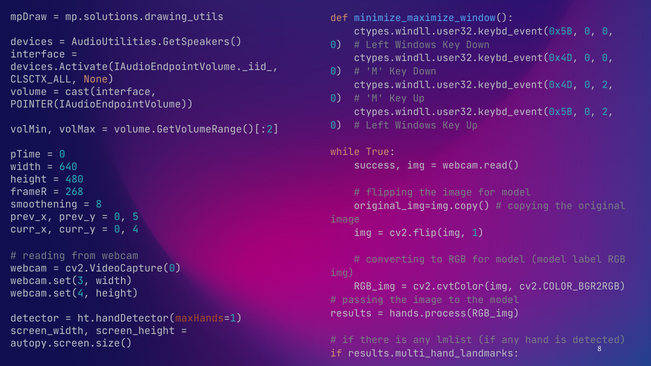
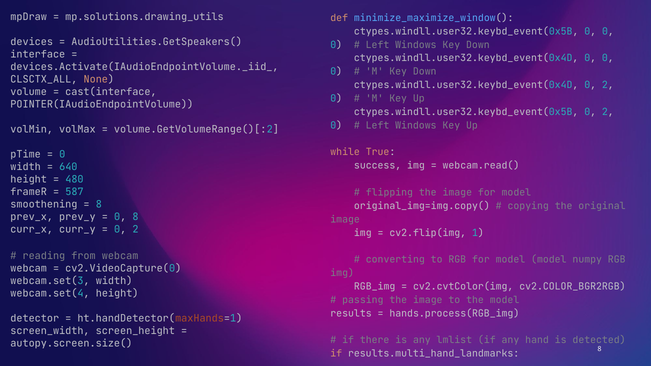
268: 268 -> 587
0 5: 5 -> 8
4 at (135, 230): 4 -> 2
label: label -> numpy
